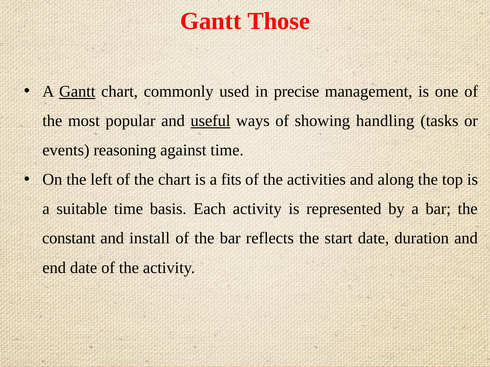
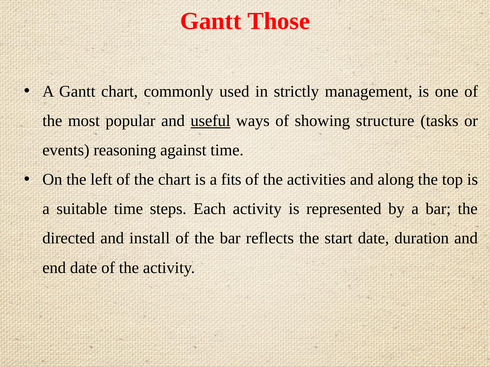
Gantt at (77, 92) underline: present -> none
precise: precise -> strictly
handling: handling -> structure
basis: basis -> steps
constant: constant -> directed
